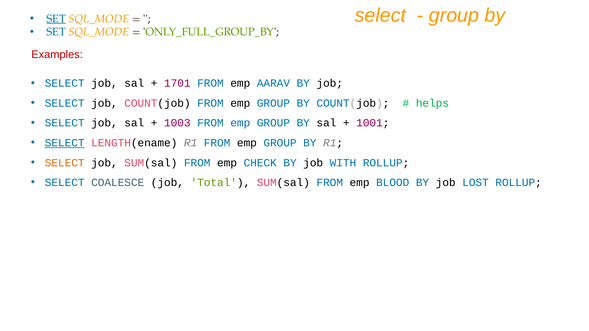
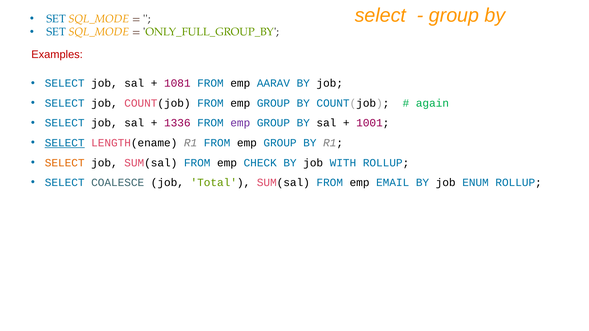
SET at (56, 19) underline: present -> none
1701: 1701 -> 1081
helps: helps -> again
1003: 1003 -> 1336
emp at (240, 123) colour: blue -> purple
BLOOD: BLOOD -> EMAIL
LOST: LOST -> ENUM
